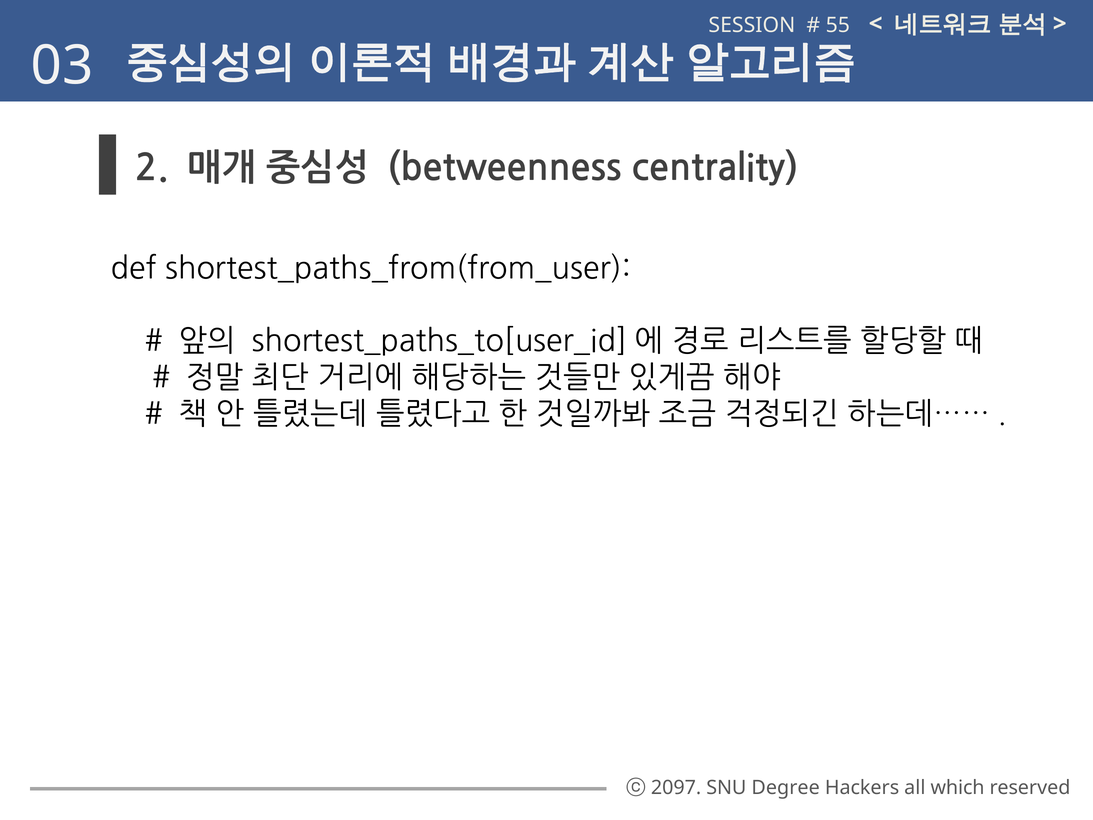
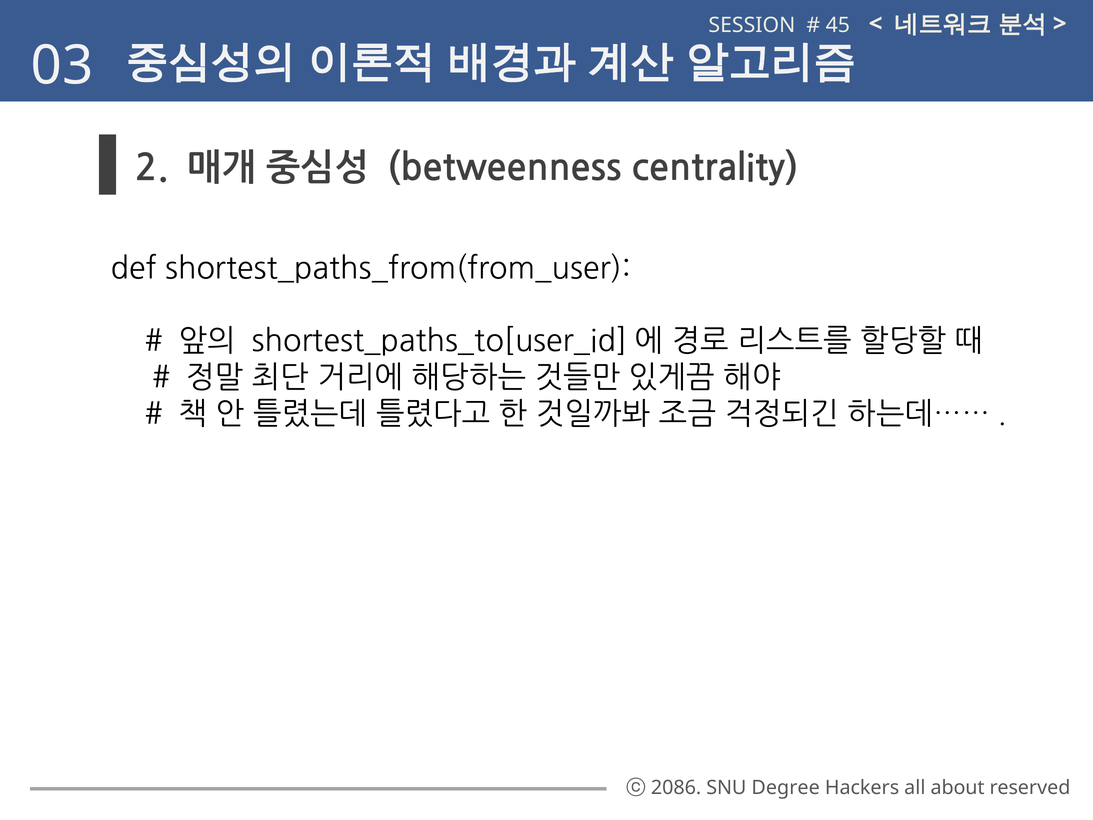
55: 55 -> 45
2097: 2097 -> 2086
which: which -> about
